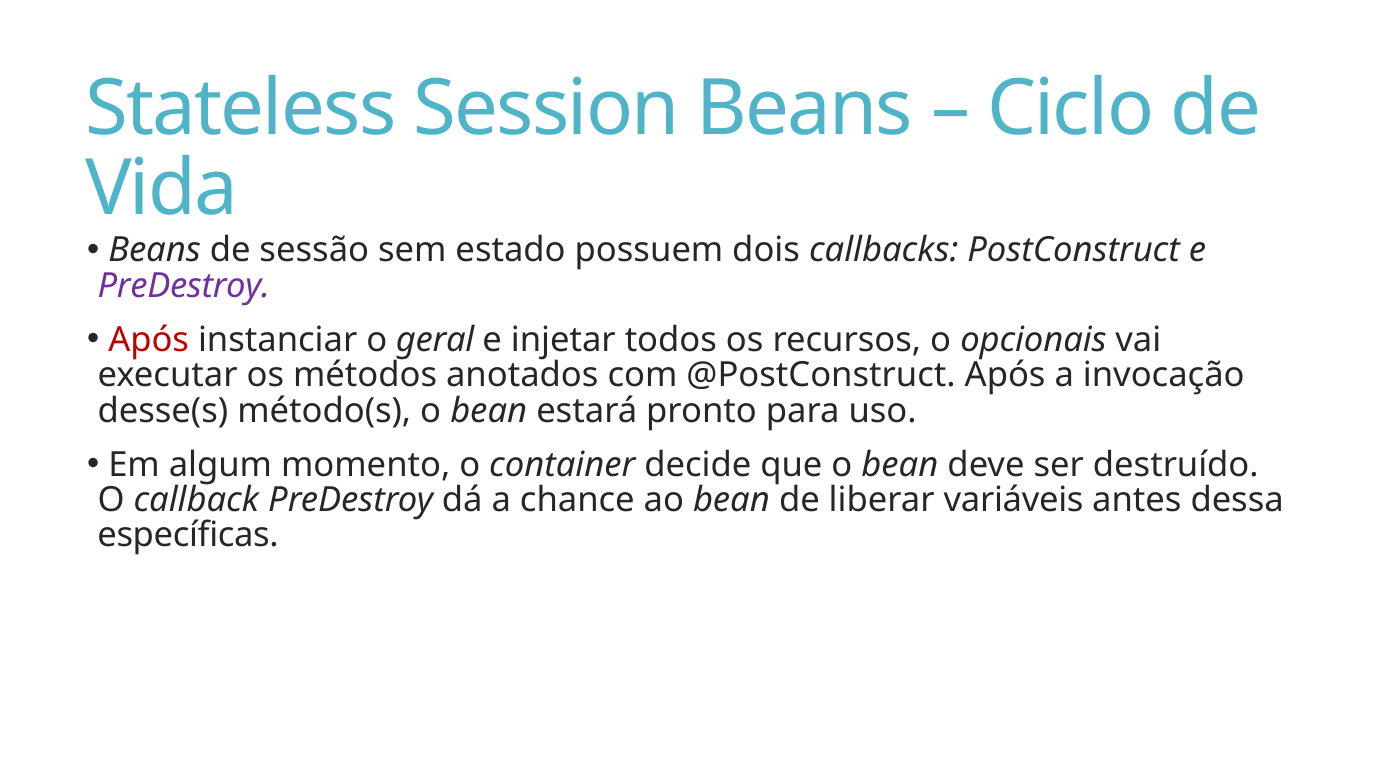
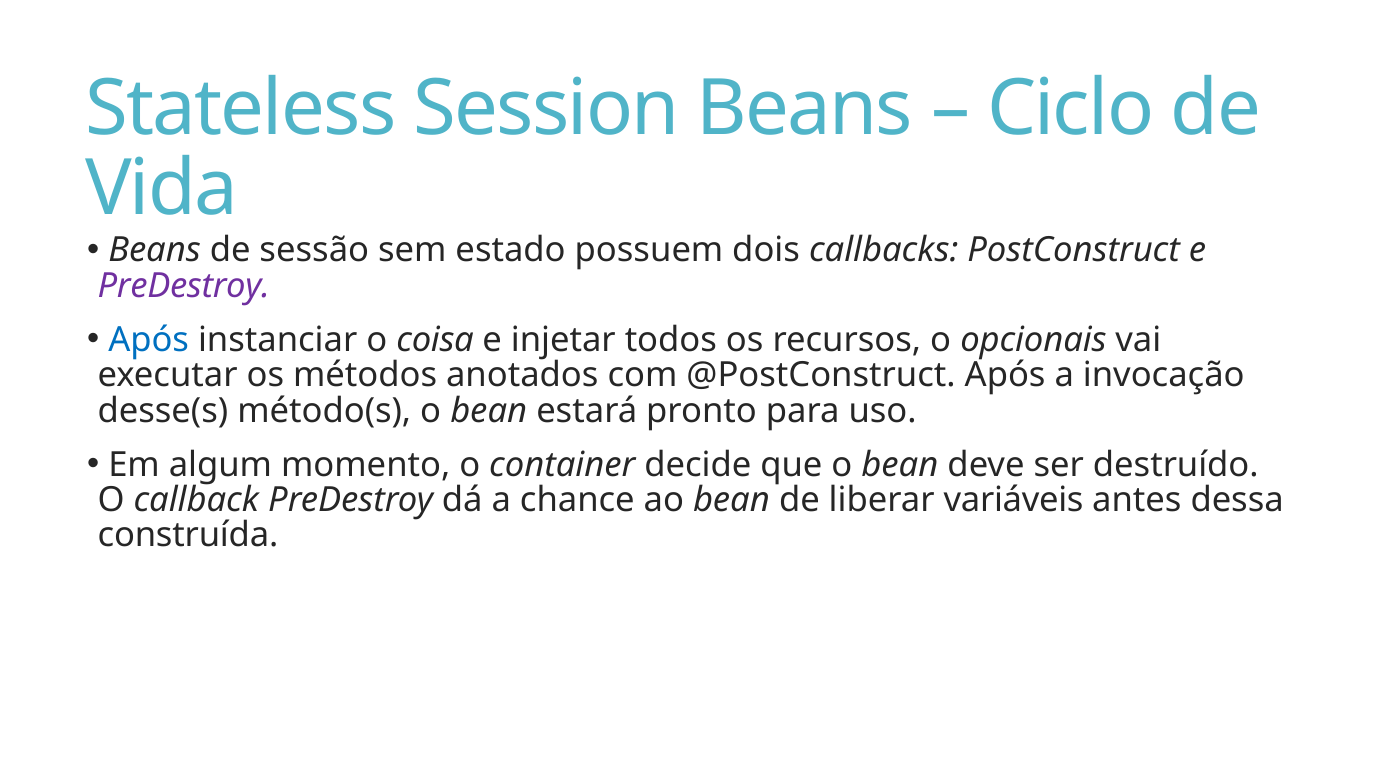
Após at (149, 340) colour: red -> blue
geral: geral -> coisa
específicas: específicas -> construída
